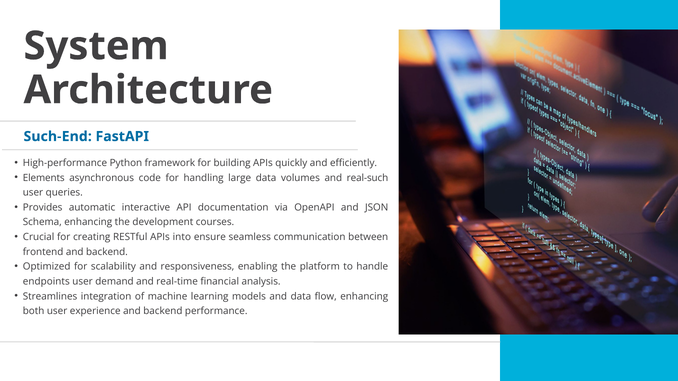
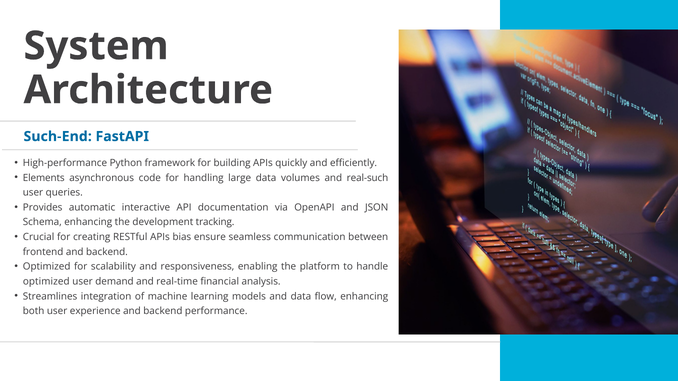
courses: courses -> tracking
into: into -> bias
endpoints at (46, 282): endpoints -> optimized
